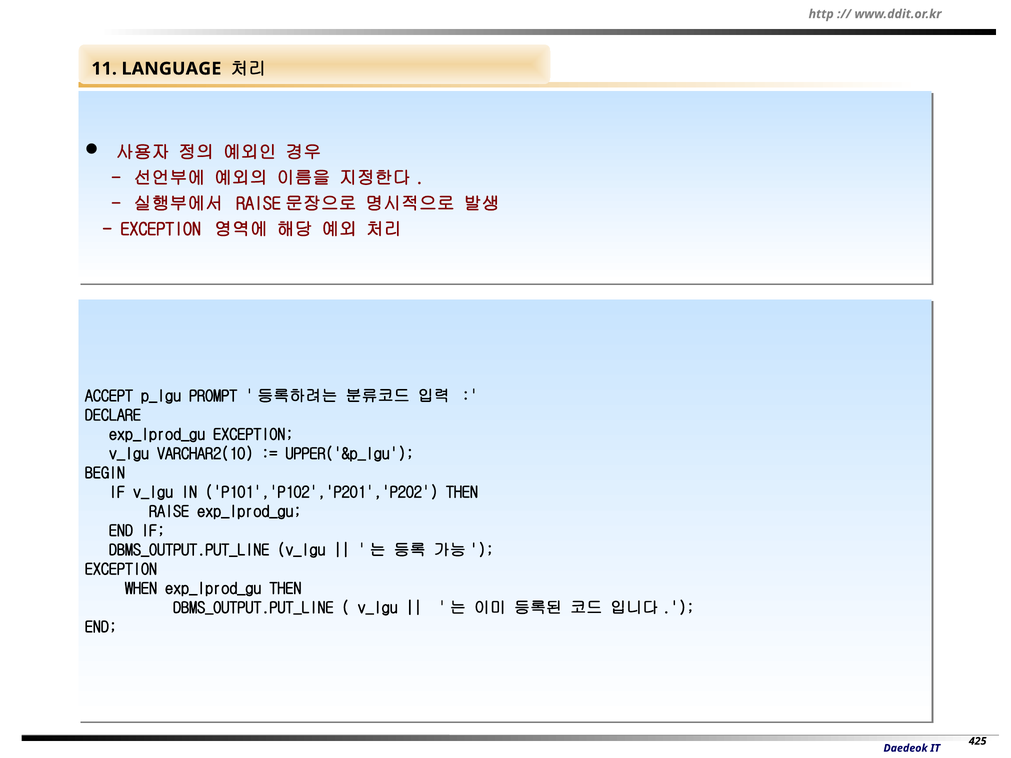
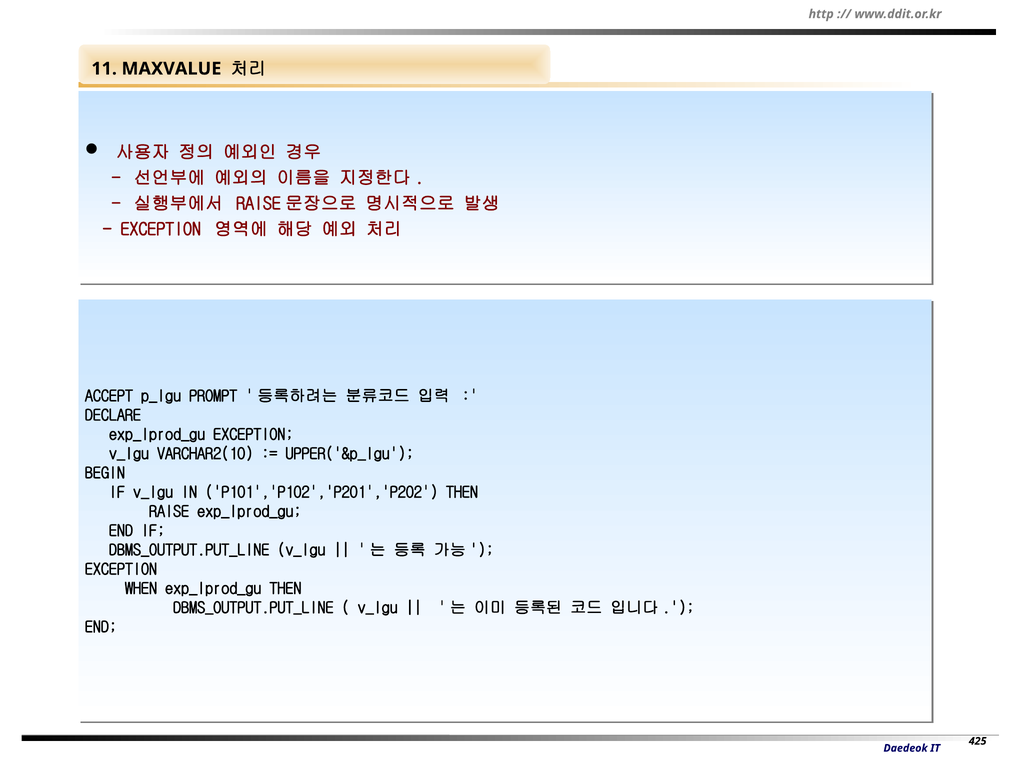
LANGUAGE: LANGUAGE -> MAXVALUE
